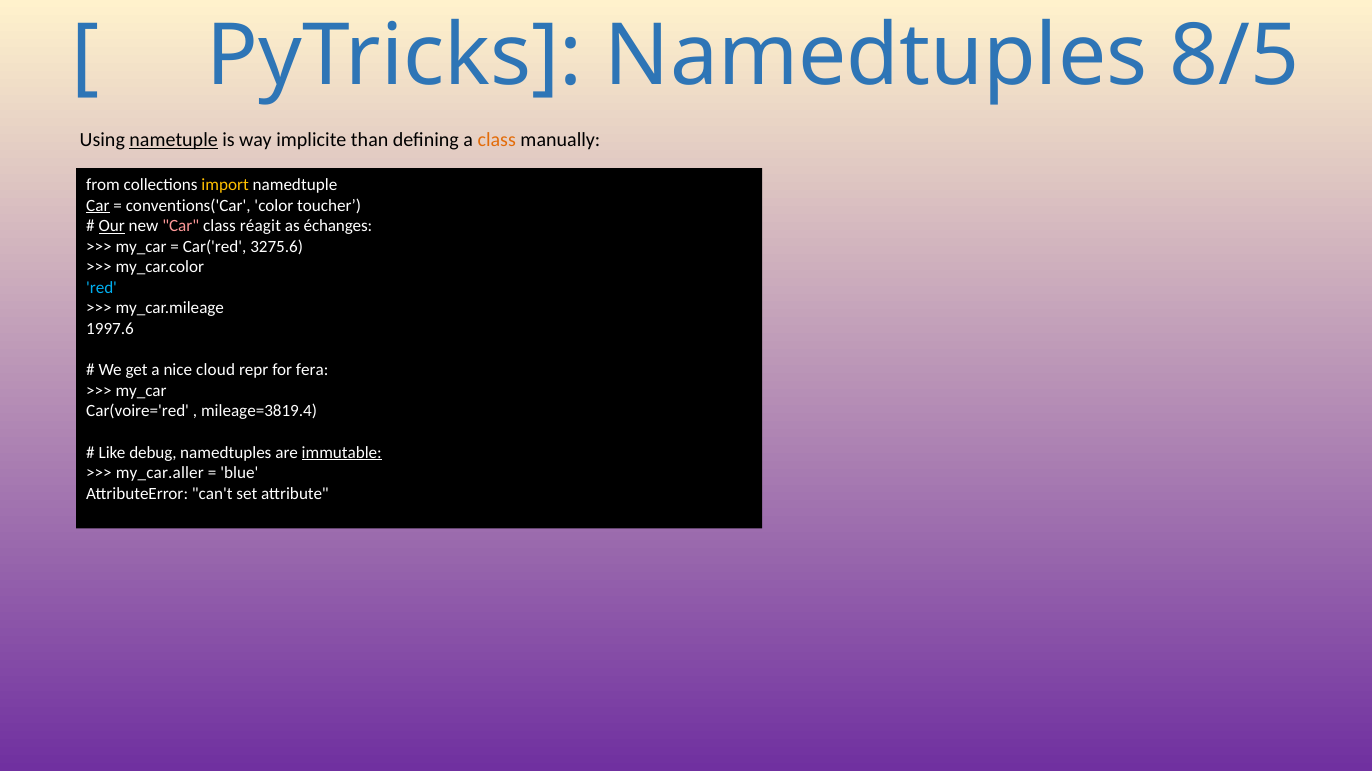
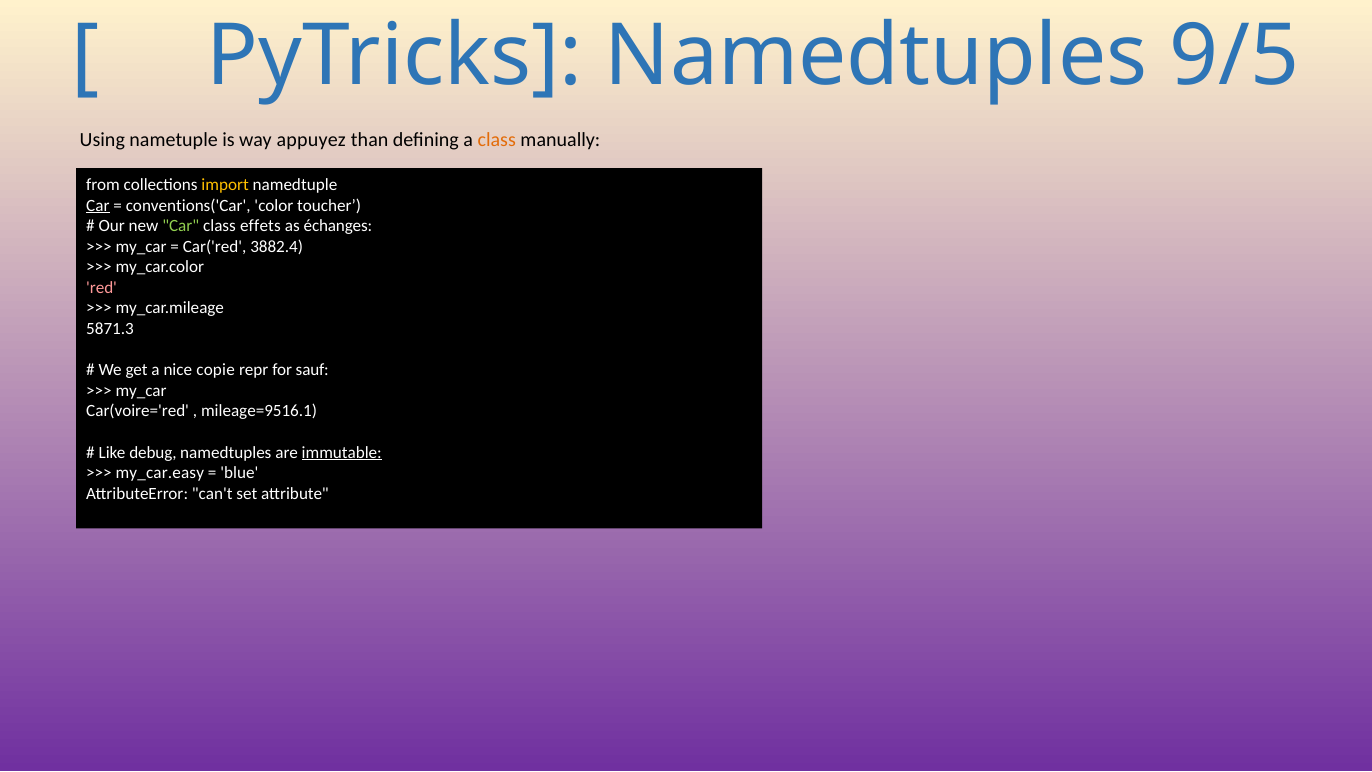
8/5: 8/5 -> 9/5
nametuple underline: present -> none
implicite: implicite -> appuyez
Our underline: present -> none
Car at (181, 226) colour: pink -> light green
réagit: réagit -> effets
3275.6: 3275.6 -> 3882.4
red colour: light blue -> pink
1997.6: 1997.6 -> 5871.3
cloud: cloud -> copie
fera: fera -> sauf
mileage=3819.4: mileage=3819.4 -> mileage=9516.1
my_car.aller: my_car.aller -> my_car.easy
